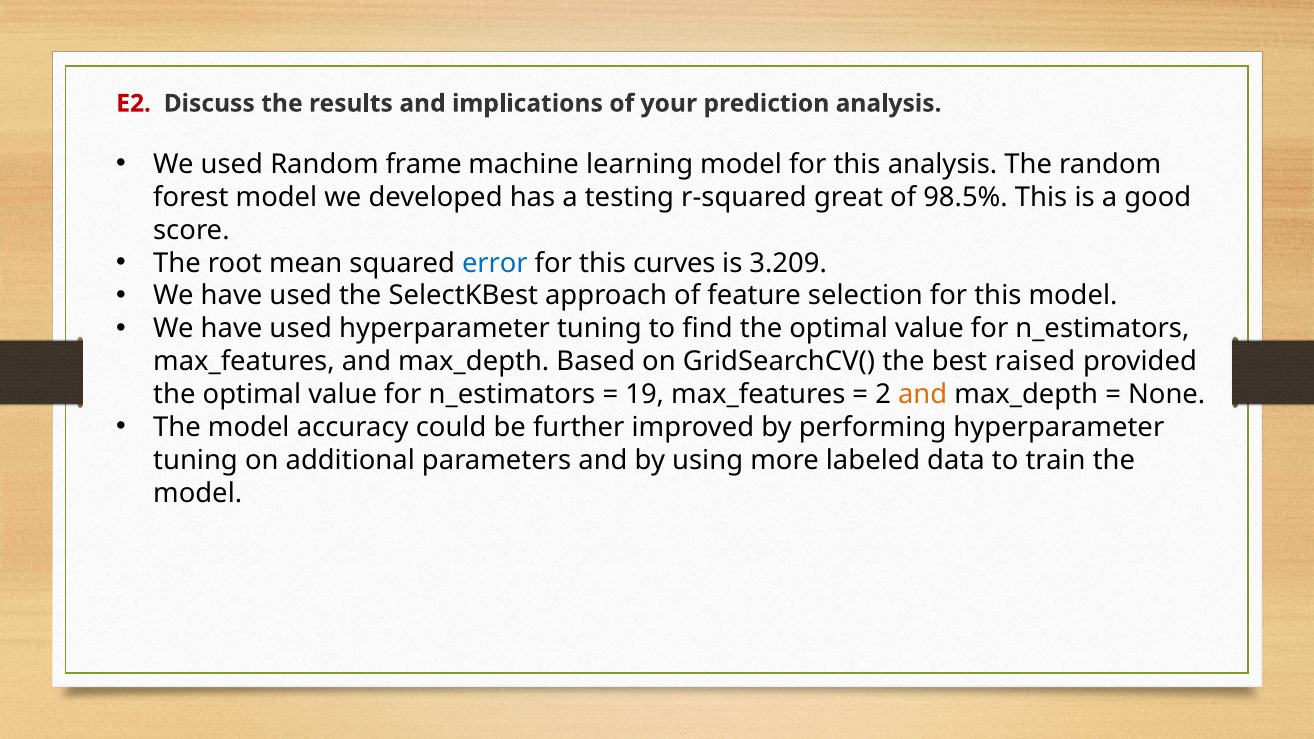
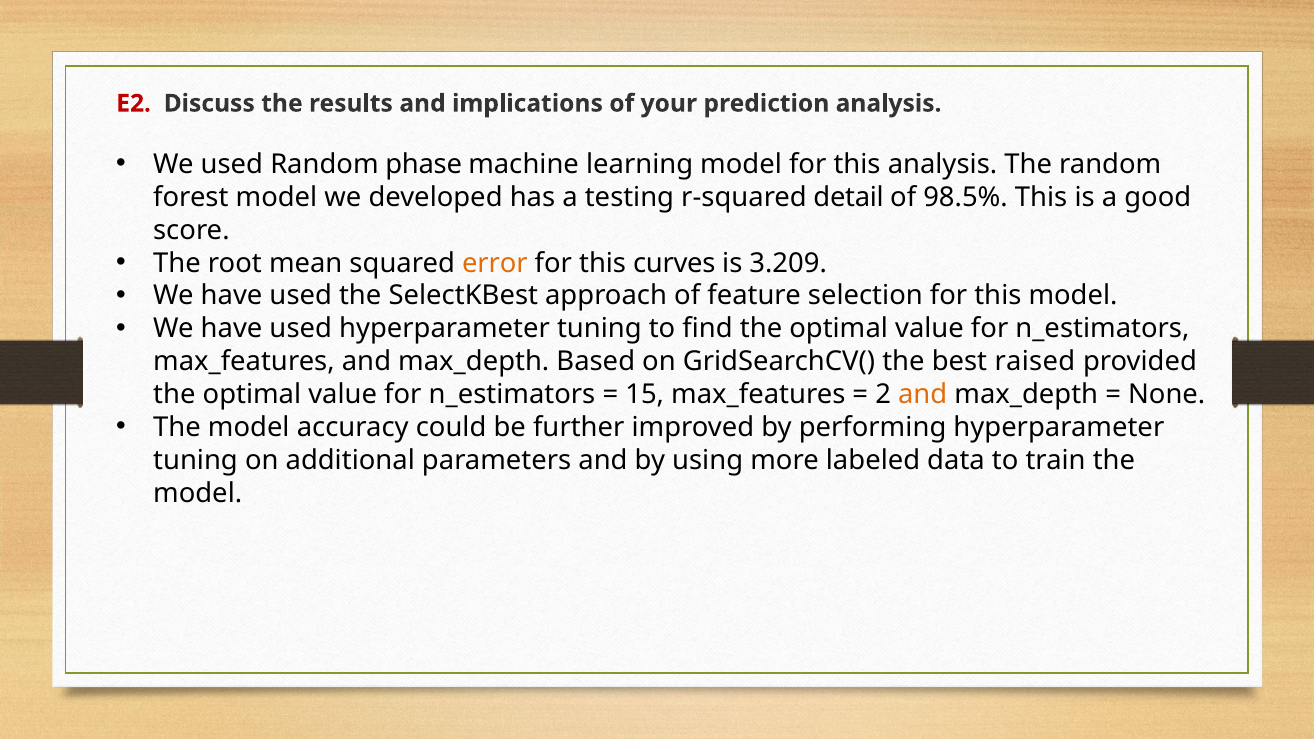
frame: frame -> phase
great: great -> detail
error colour: blue -> orange
19: 19 -> 15
